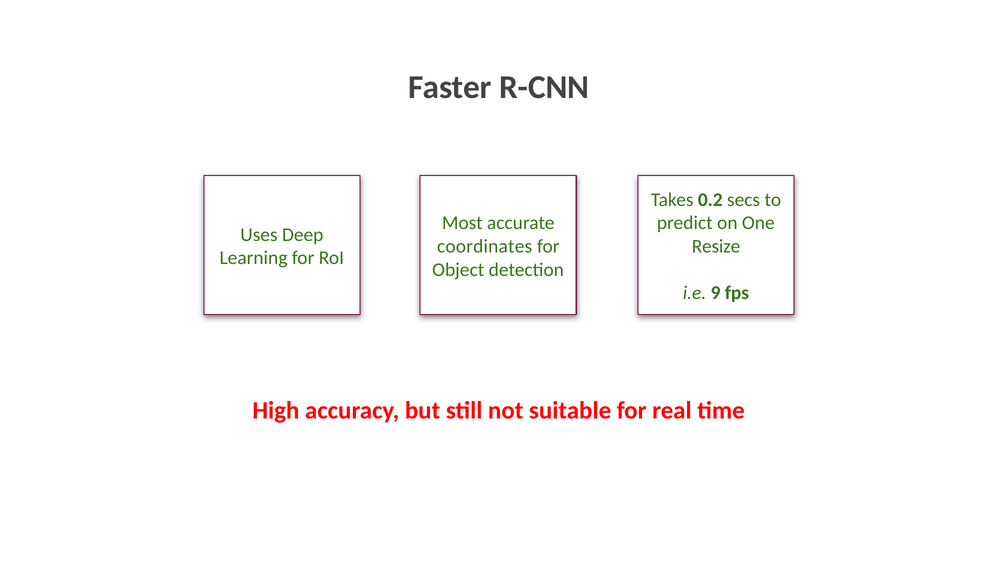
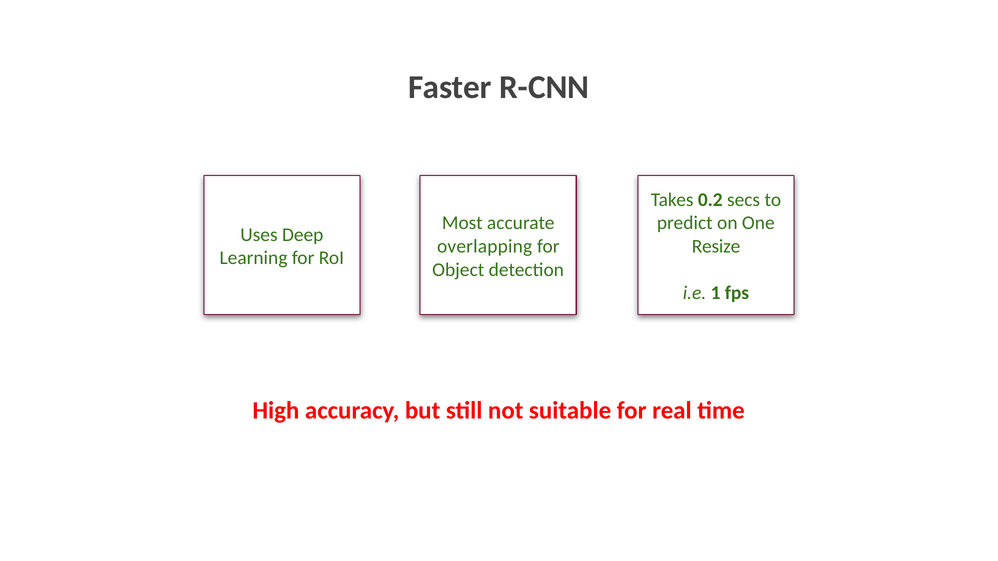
coordinates: coordinates -> overlapping
9: 9 -> 1
